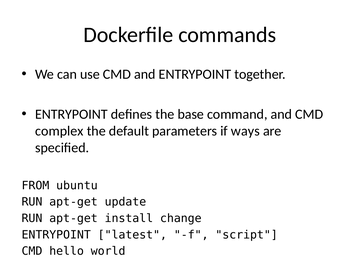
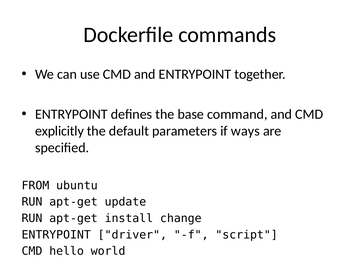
complex: complex -> explicitly
latest: latest -> driver
